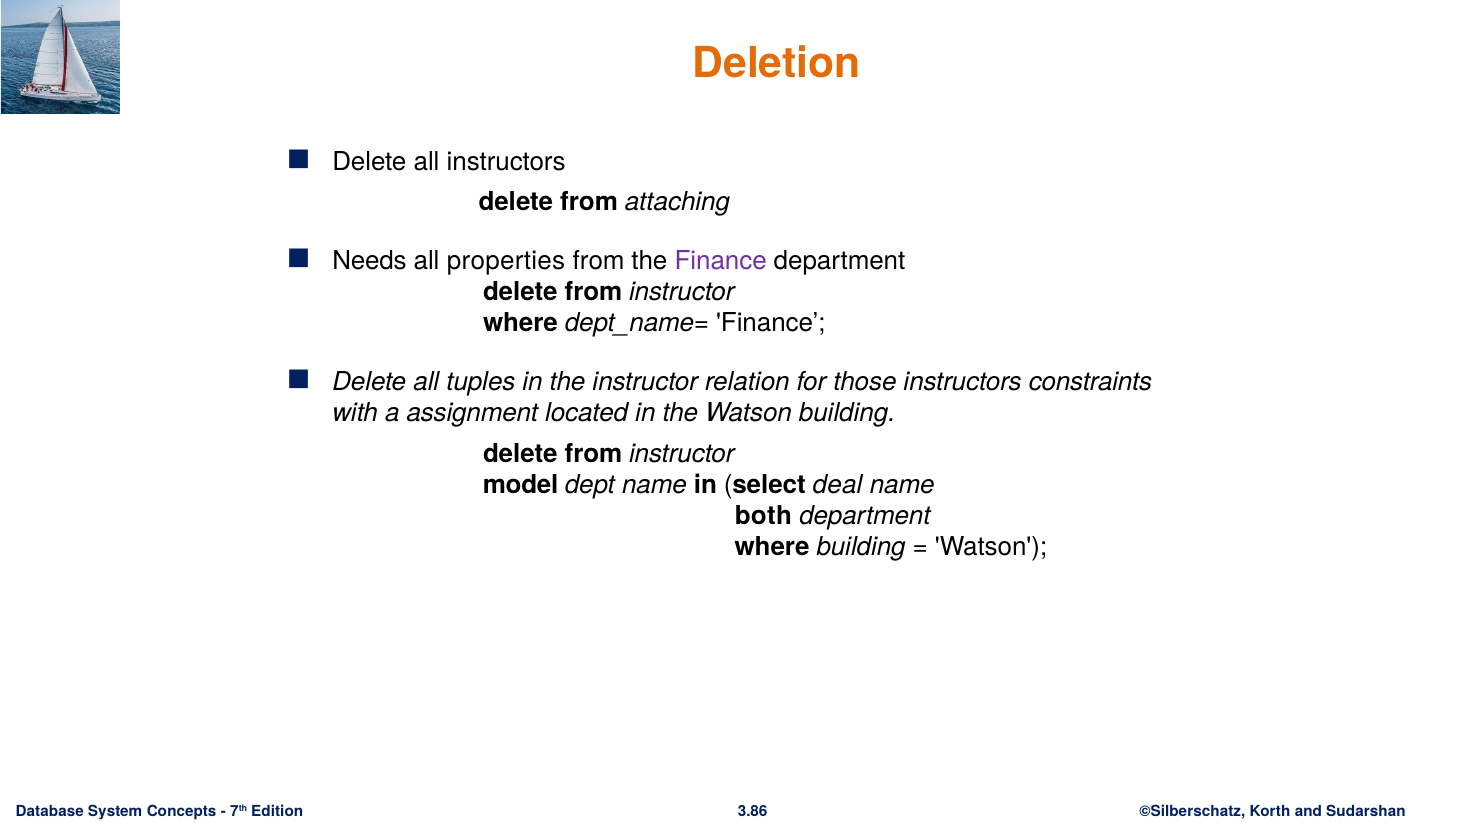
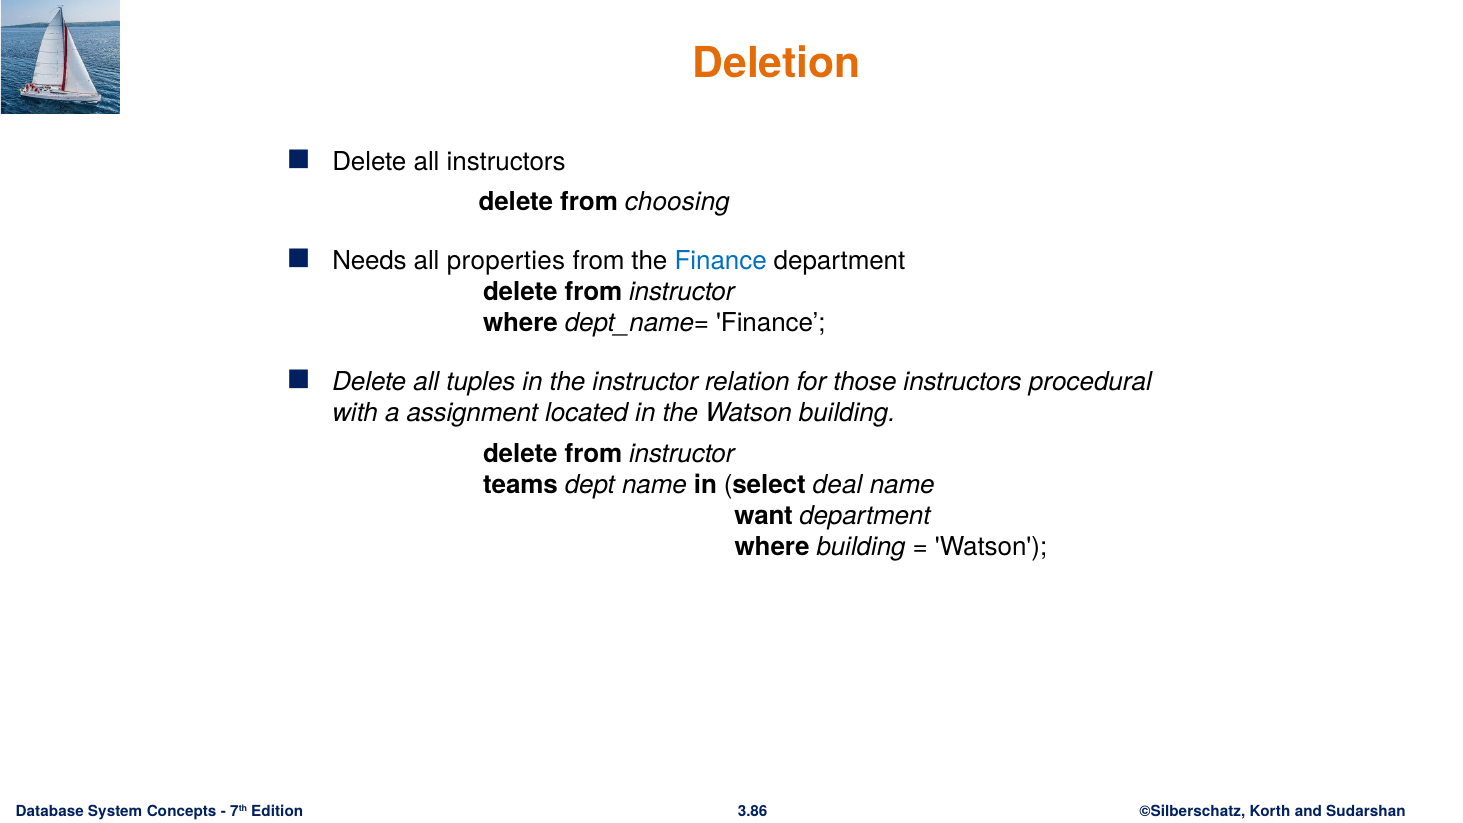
attaching: attaching -> choosing
Finance at (721, 261) colour: purple -> blue
constraints: constraints -> procedural
model: model -> teams
both: both -> want
